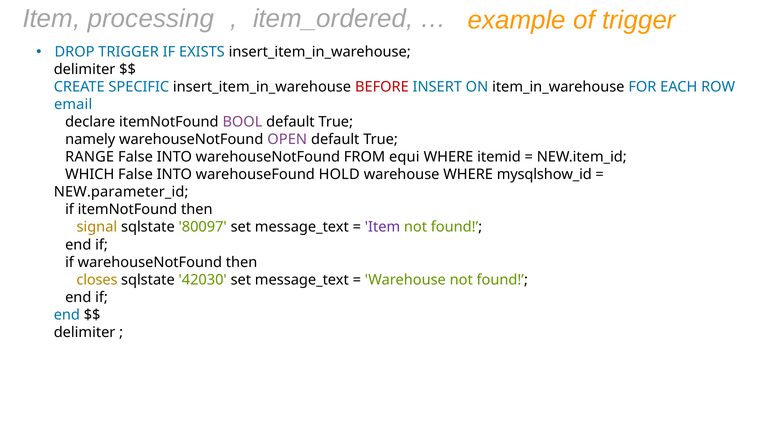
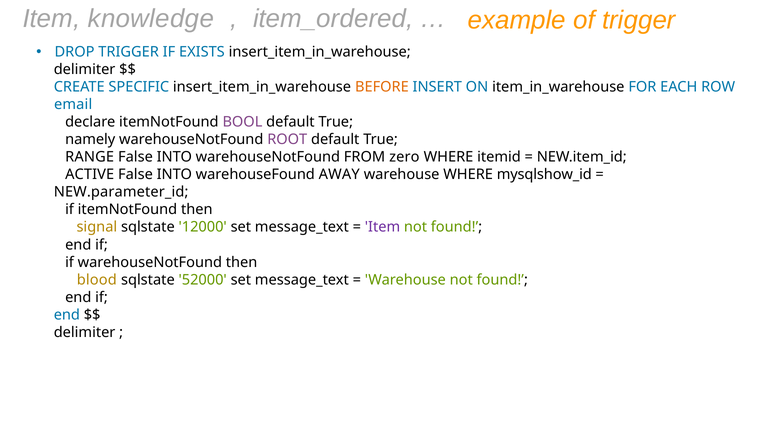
processing: processing -> knowledge
BEFORE colour: red -> orange
OPEN: OPEN -> ROOT
equi: equi -> zero
WHICH: WHICH -> ACTIVE
HOLD: HOLD -> AWAY
80097: 80097 -> 12000
closes: closes -> blood
42030: 42030 -> 52000
